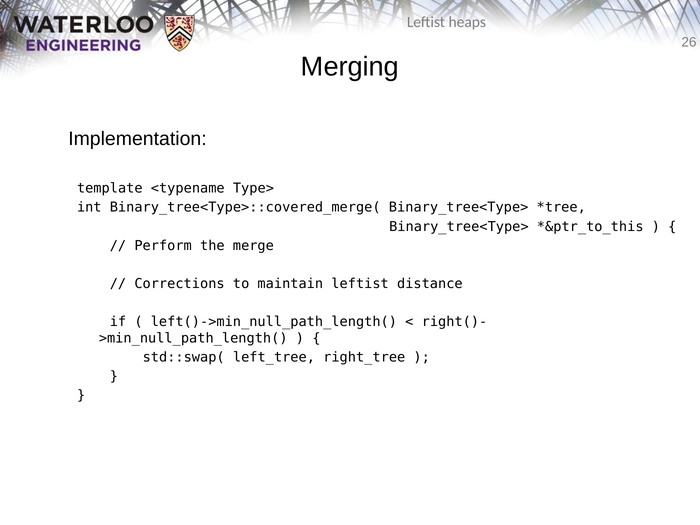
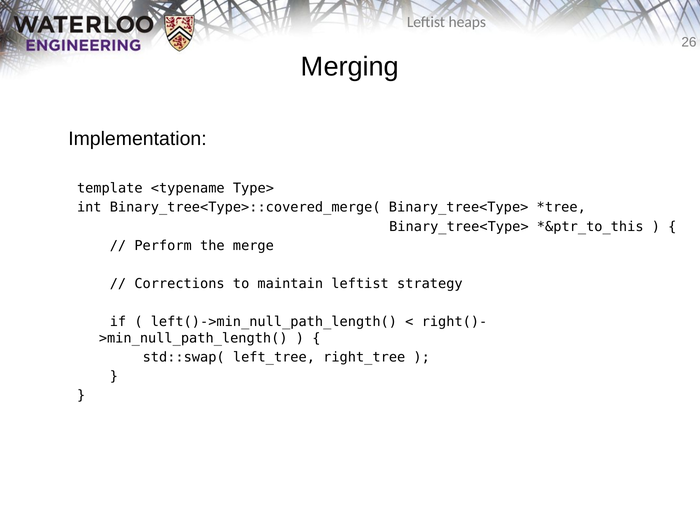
distance: distance -> strategy
